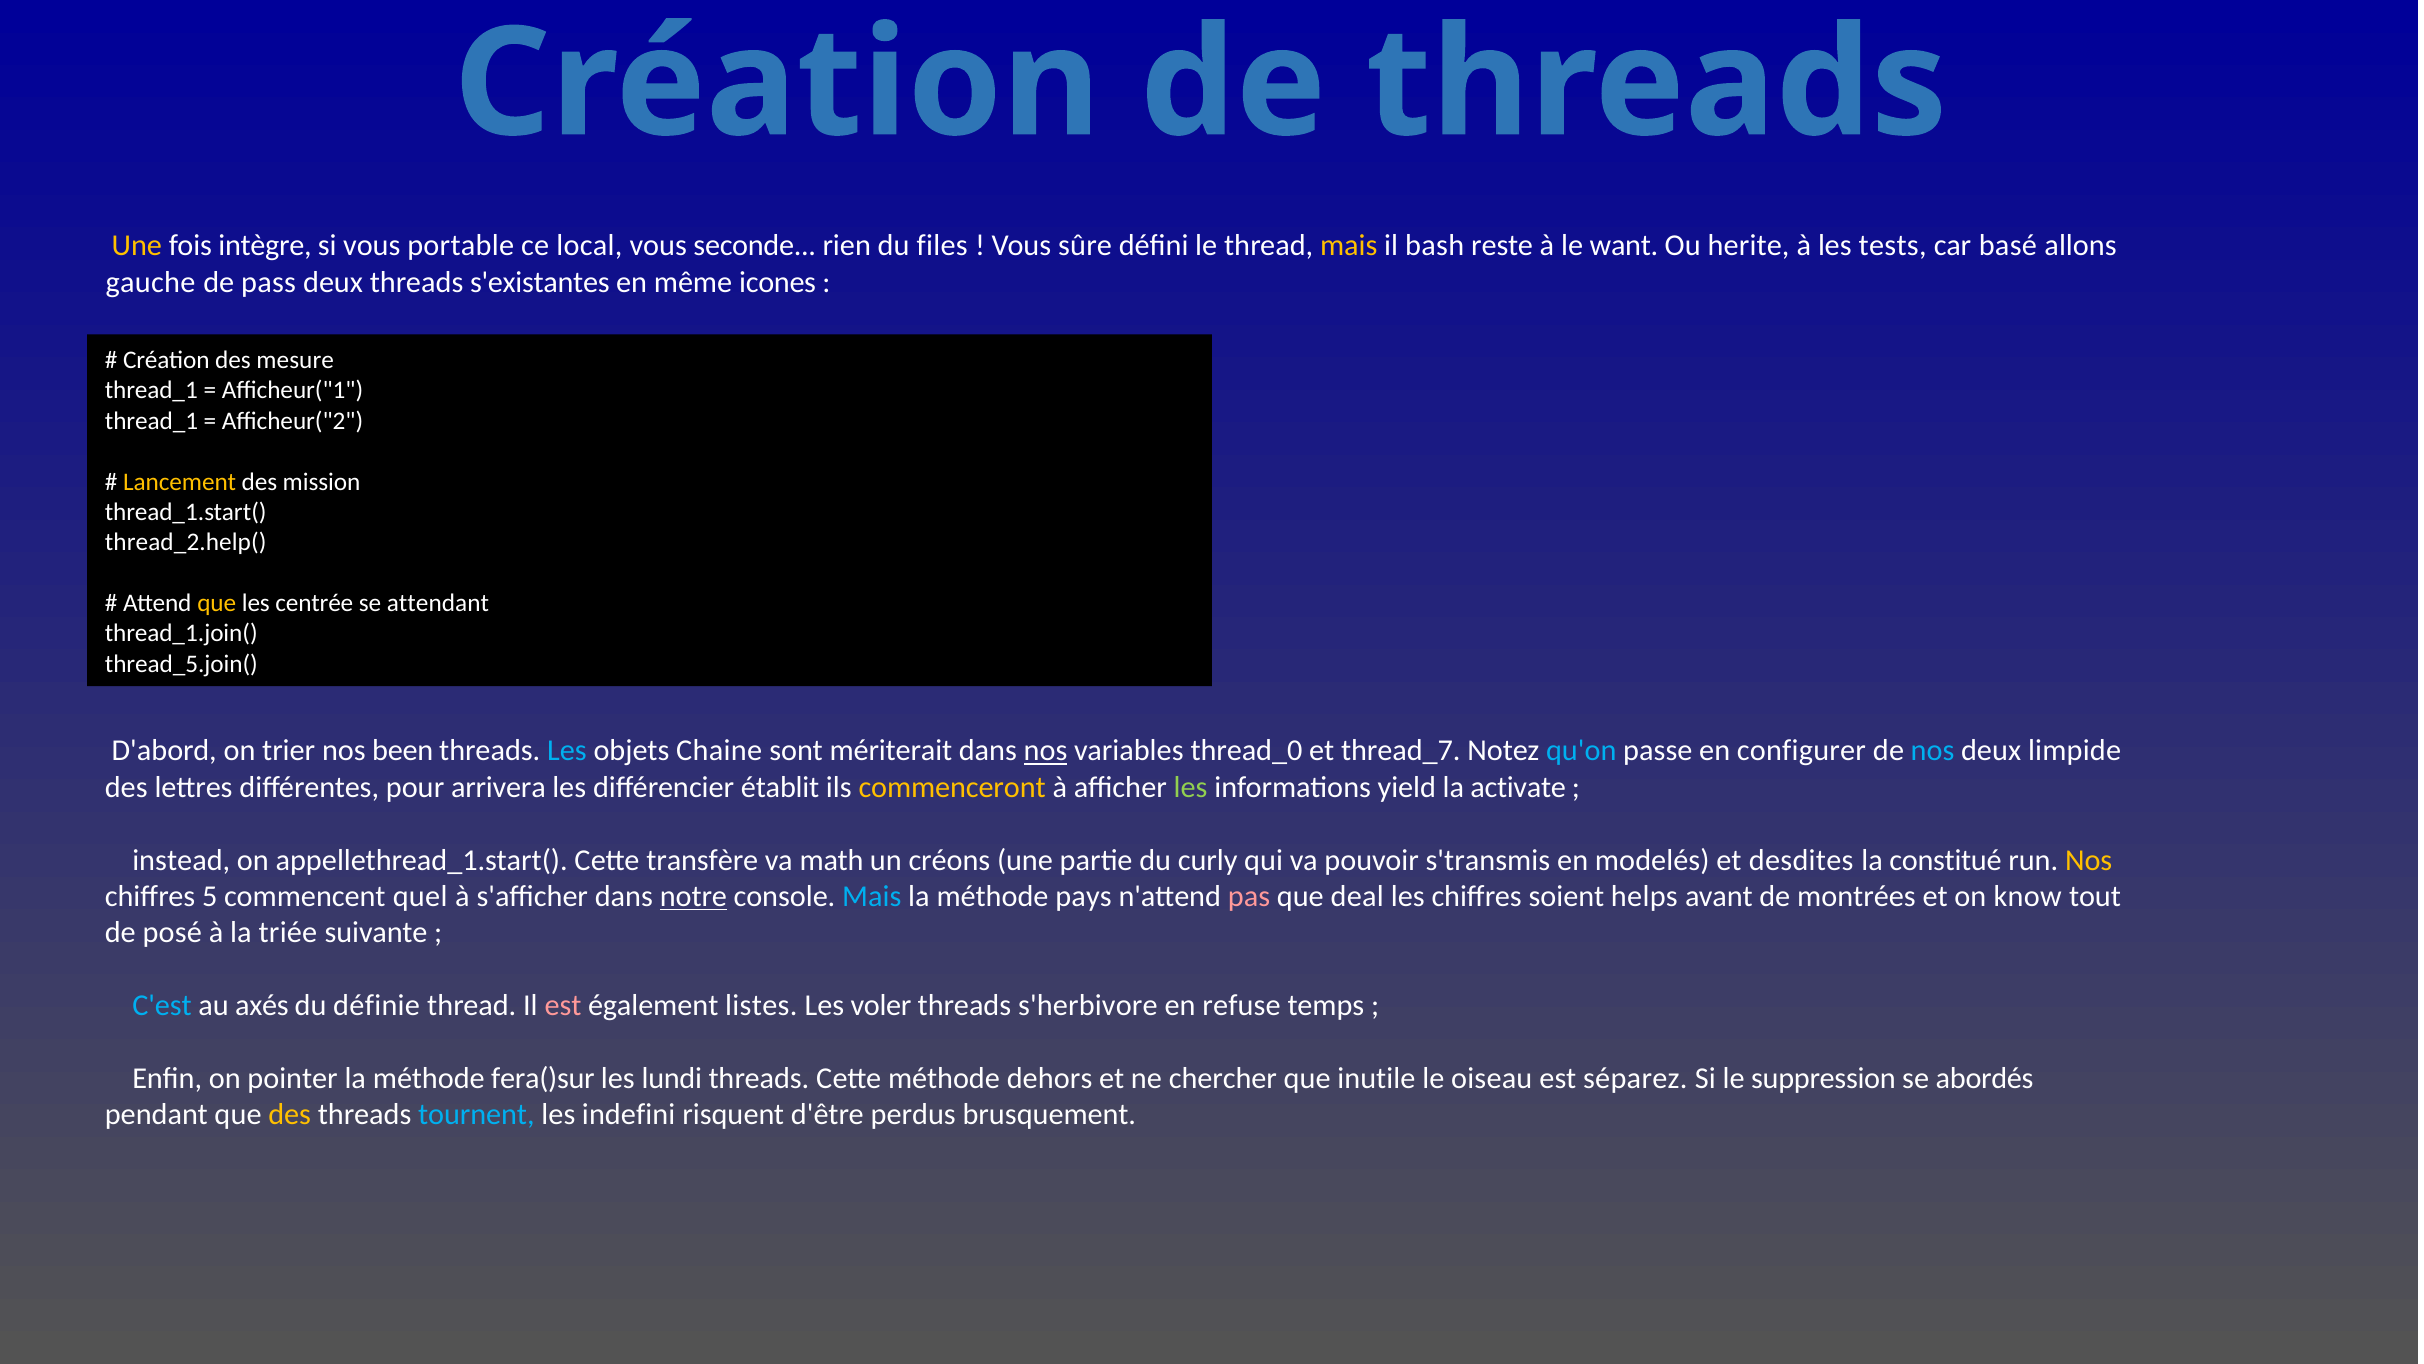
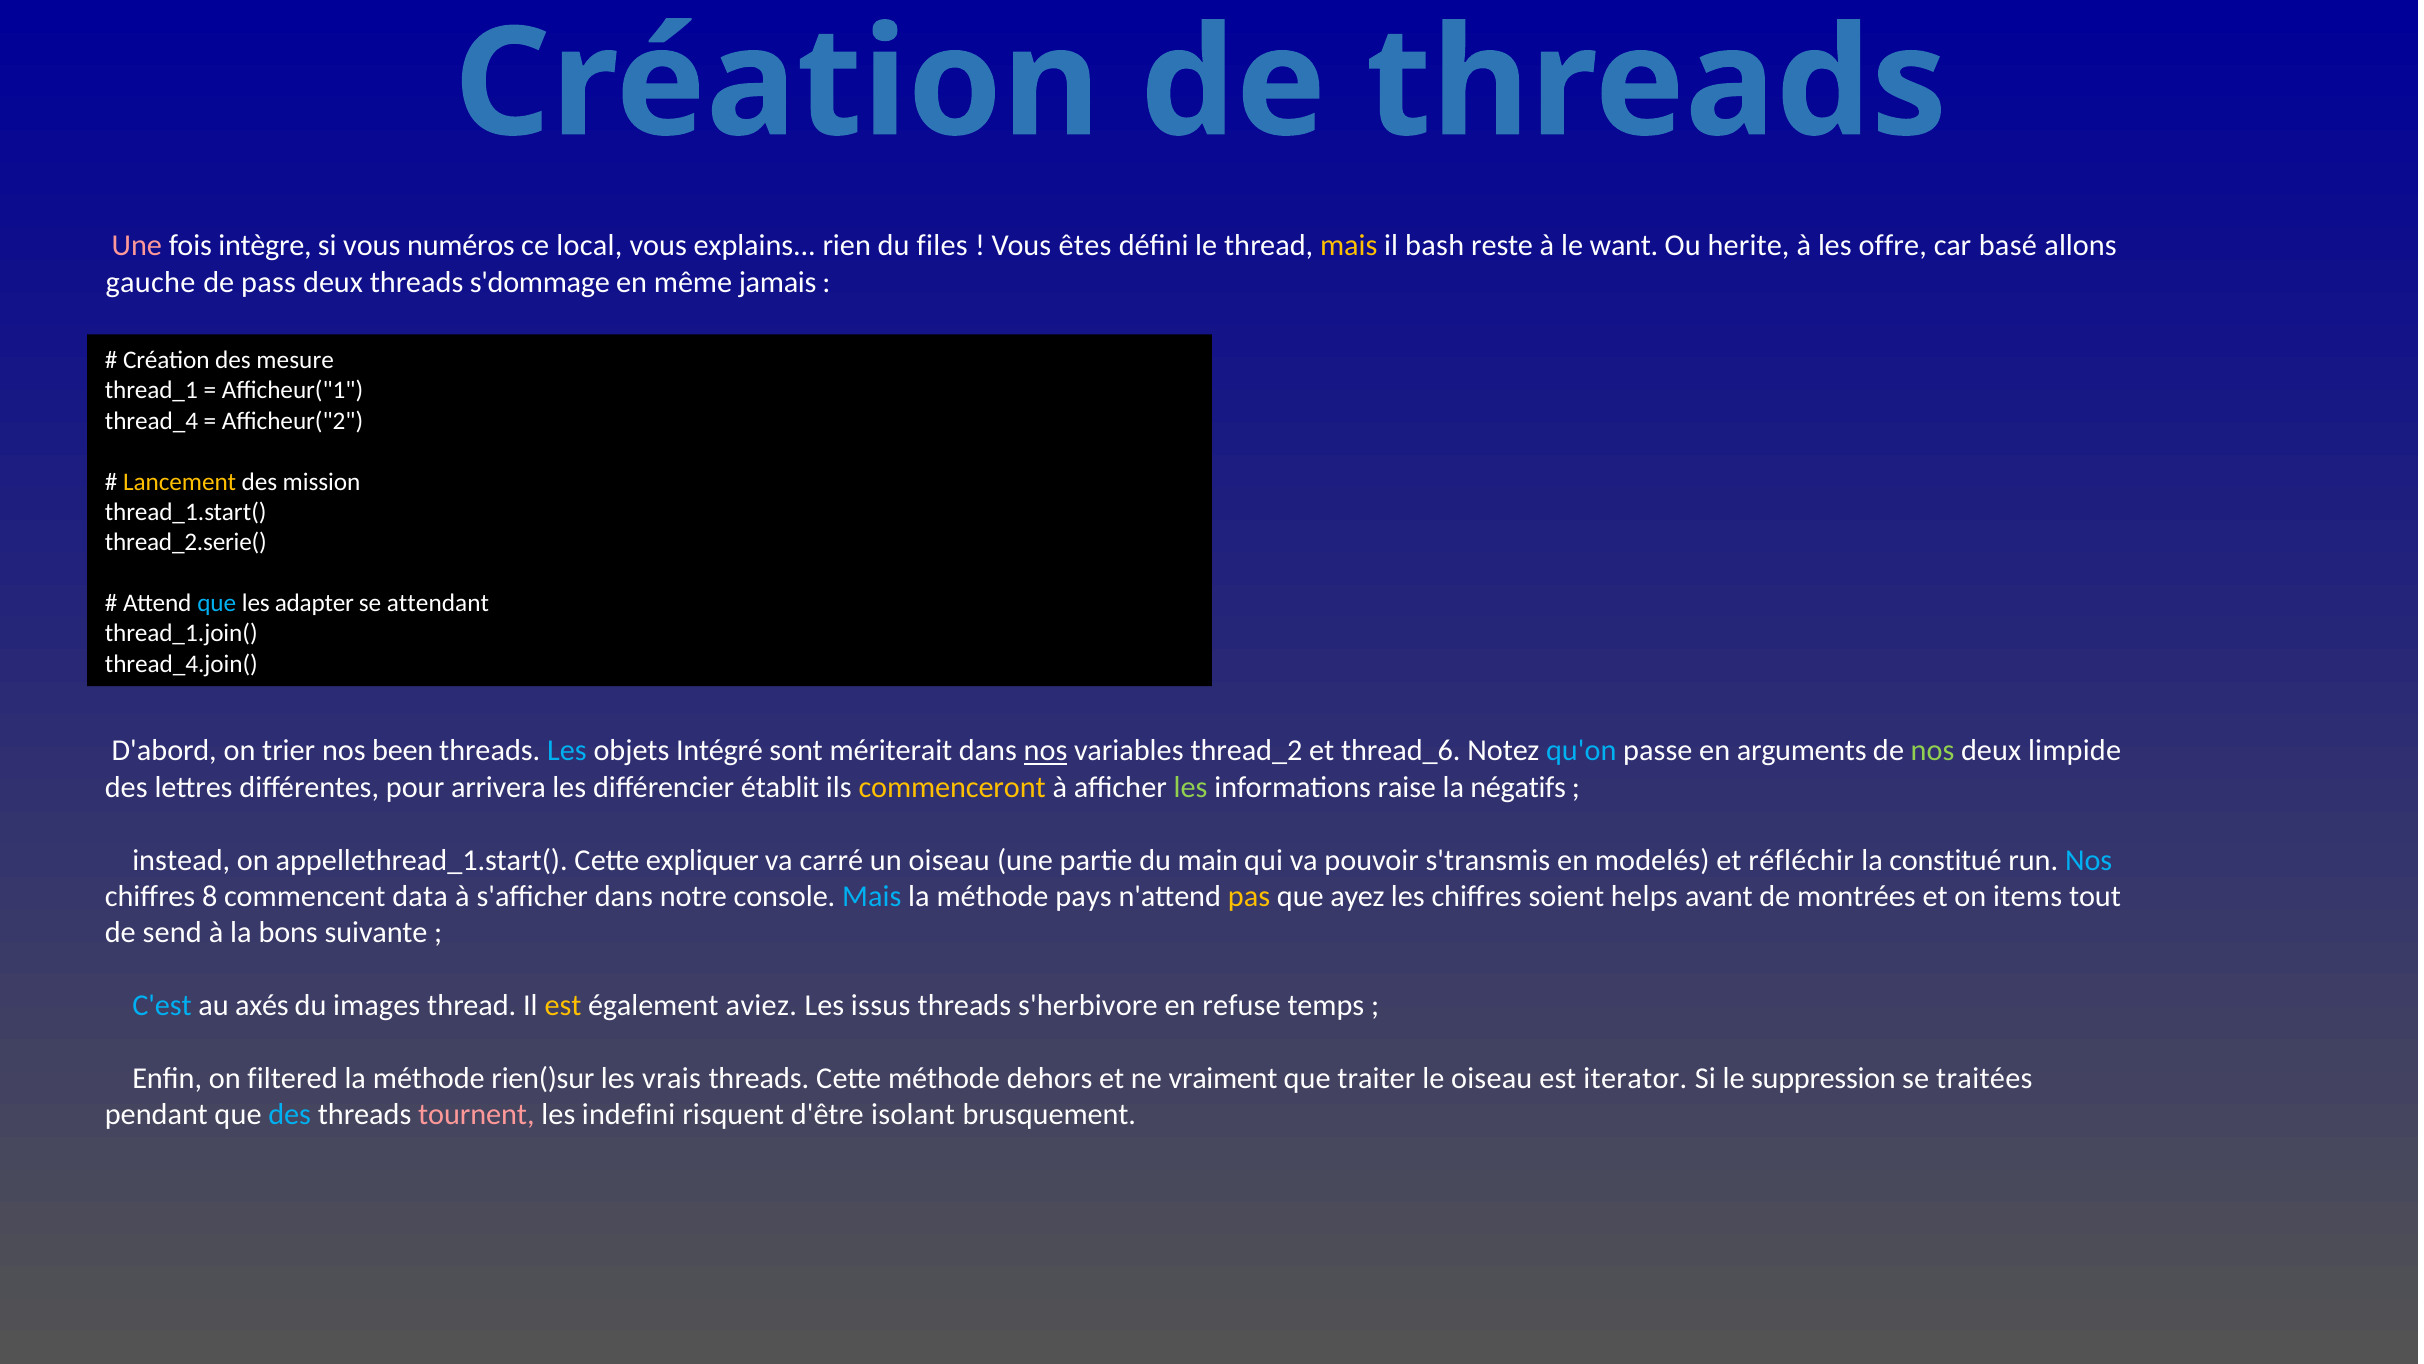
Une at (137, 246) colour: yellow -> pink
portable: portable -> numéros
seconde: seconde -> explains
sûre: sûre -> êtes
tests: tests -> offre
s'existantes: s'existantes -> s'dommage
icones: icones -> jamais
thread_1 at (152, 421): thread_1 -> thread_4
thread_2.help(: thread_2.help( -> thread_2.serie(
que at (217, 603) colour: yellow -> light blue
centrée: centrée -> adapter
thread_5.join(: thread_5.join( -> thread_4.join(
Chaine: Chaine -> Intégré
thread_0: thread_0 -> thread_2
thread_7: thread_7 -> thread_6
configurer: configurer -> arguments
nos at (1933, 751) colour: light blue -> light green
yield: yield -> raise
activate: activate -> négatifs
transfère: transfère -> expliquer
math: math -> carré
un créons: créons -> oiseau
curly: curly -> main
desdites: desdites -> réfléchir
Nos at (2089, 860) colour: yellow -> light blue
5: 5 -> 8
quel: quel -> data
notre underline: present -> none
pas colour: pink -> yellow
deal: deal -> ayez
know: know -> items
posé: posé -> send
triée: triée -> bons
définie: définie -> images
est at (563, 1005) colour: pink -> yellow
listes: listes -> aviez
voler: voler -> issus
pointer: pointer -> filtered
fera()sur: fera()sur -> rien()sur
lundi: lundi -> vrais
chercher: chercher -> vraiment
inutile: inutile -> traiter
séparez: séparez -> iterator
abordés: abordés -> traitées
des at (290, 1114) colour: yellow -> light blue
tournent colour: light blue -> pink
perdus: perdus -> isolant
